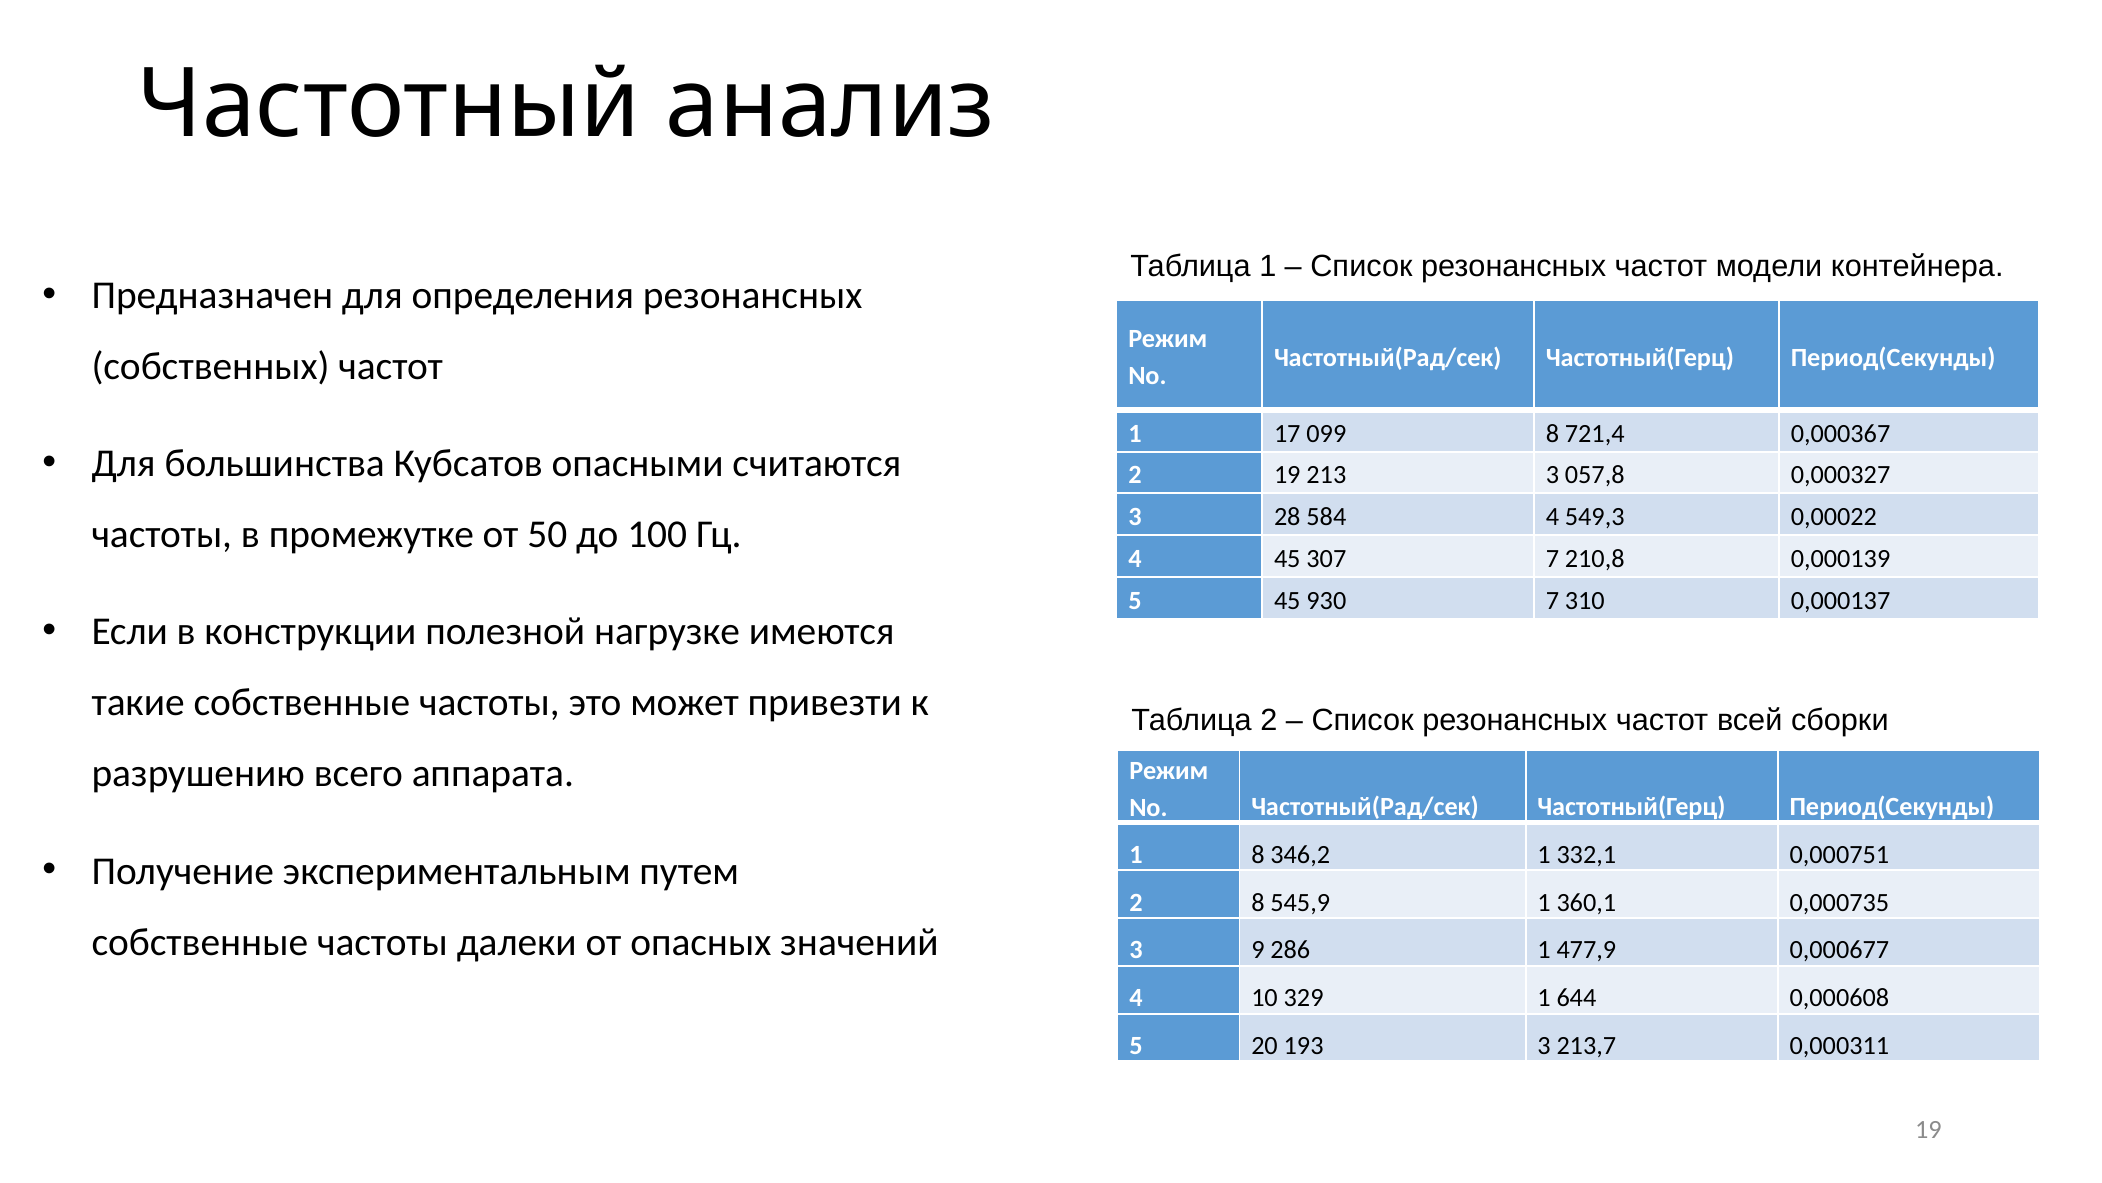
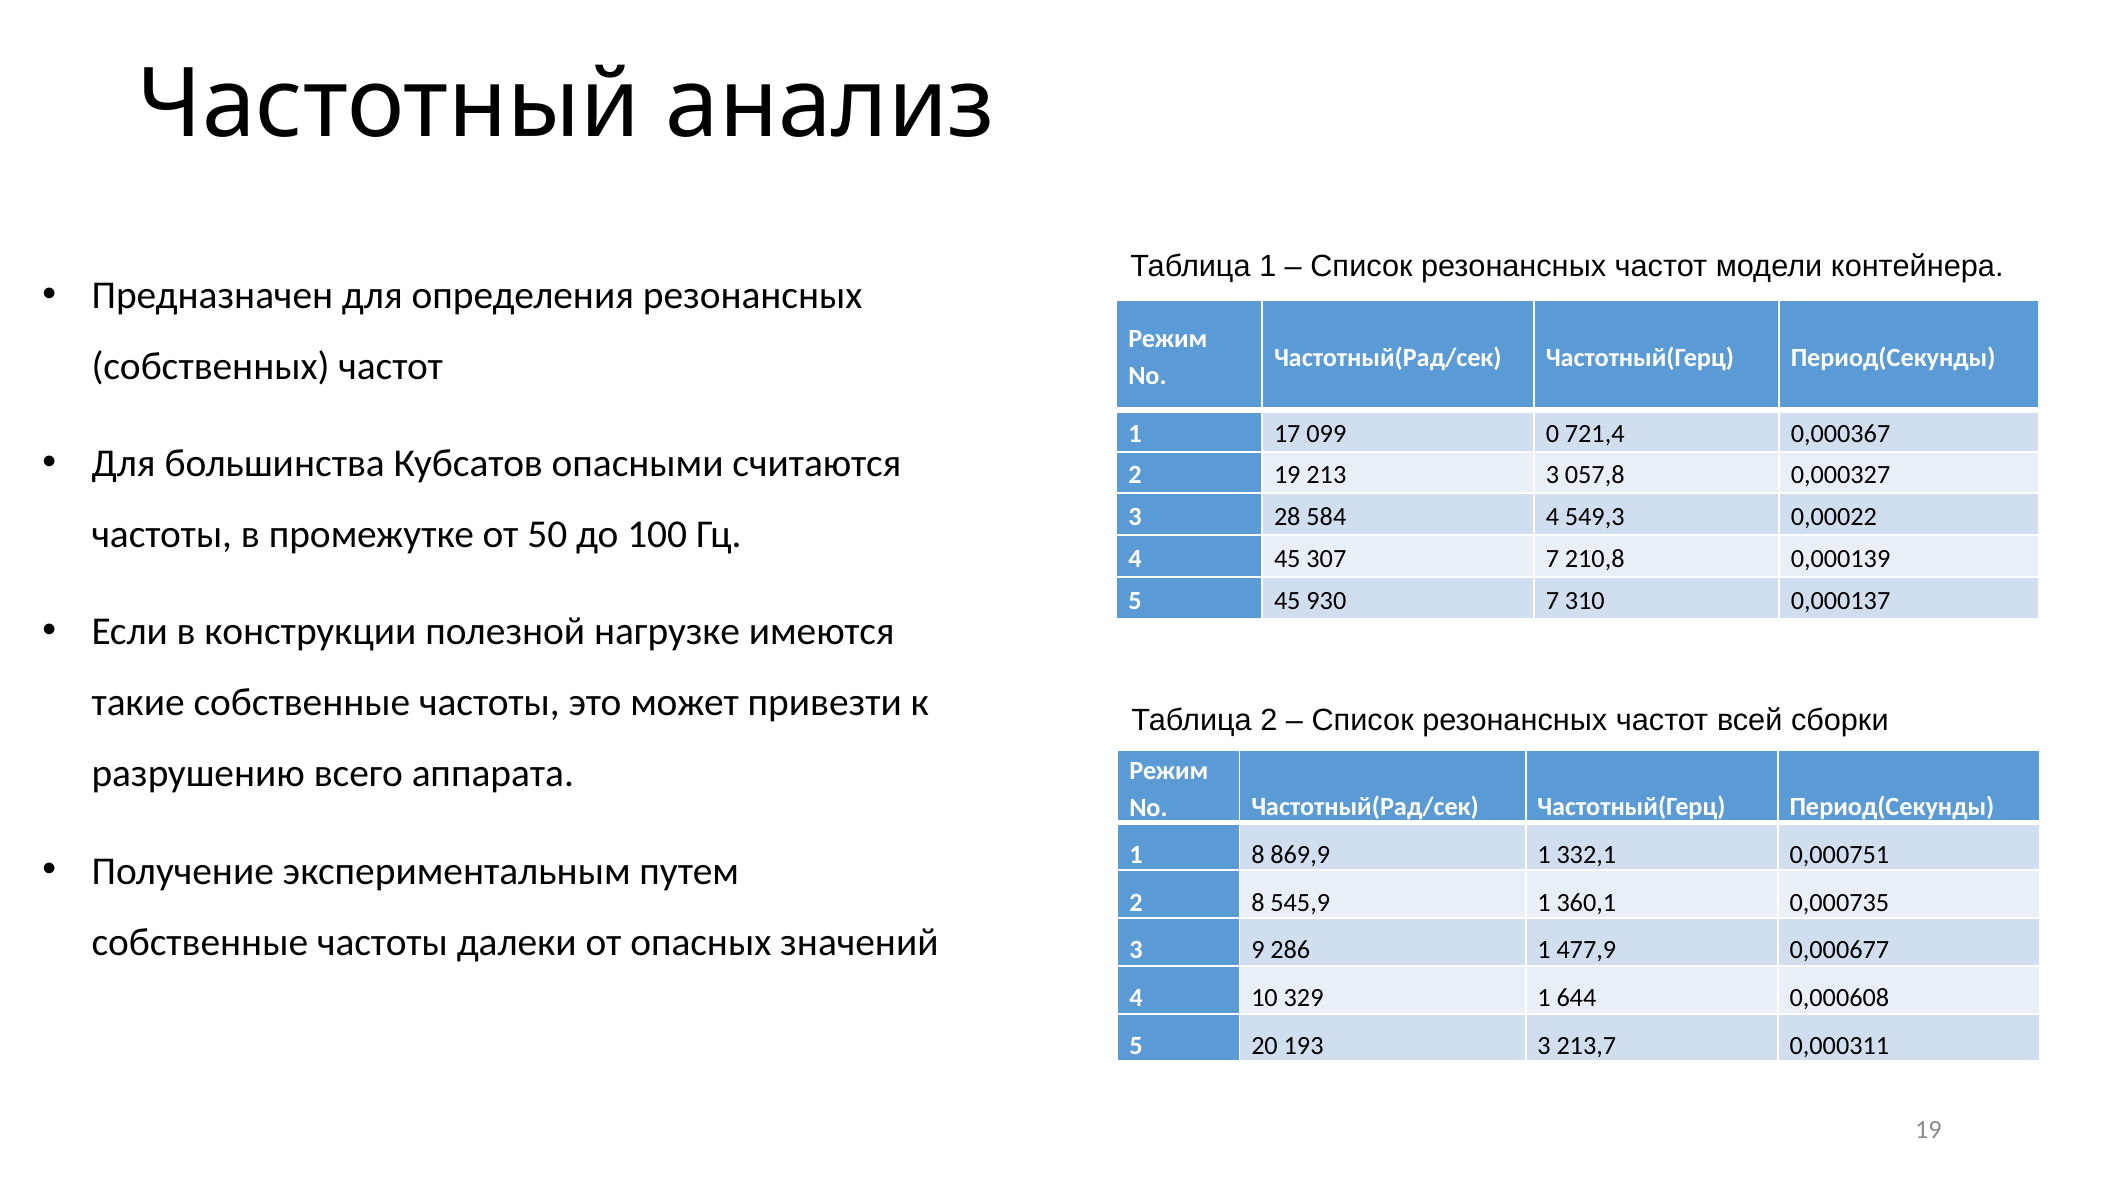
099 8: 8 -> 0
346,2: 346,2 -> 869,9
